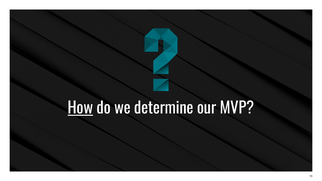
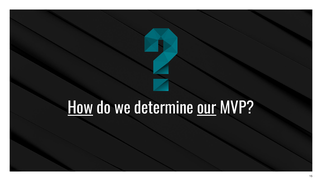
our underline: none -> present
